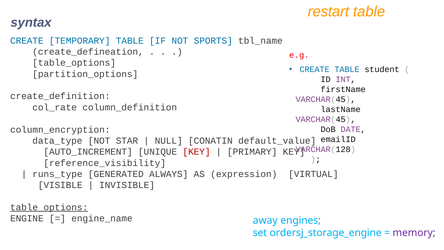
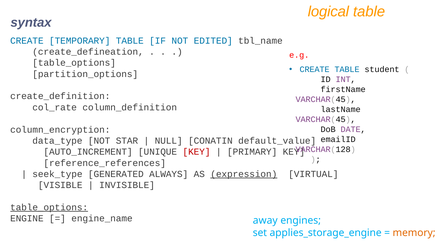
restart: restart -> logical
SPORTS: SPORTS -> EDITED
reference_visibility: reference_visibility -> reference_references
runs_type: runs_type -> seek_type
expression underline: none -> present
ordersj_storage_engine: ordersj_storage_engine -> applies_storage_engine
memory colour: purple -> orange
